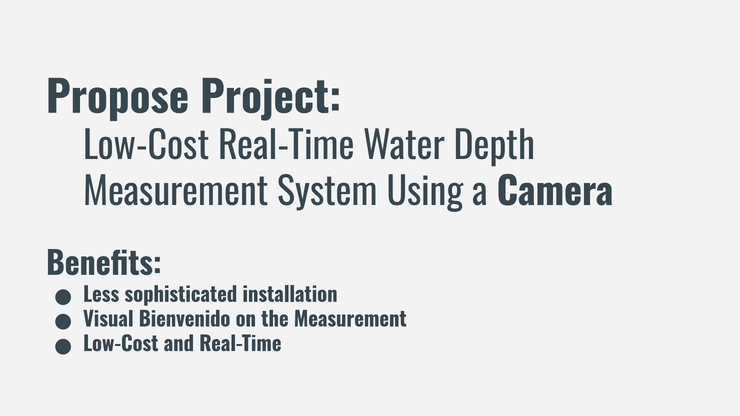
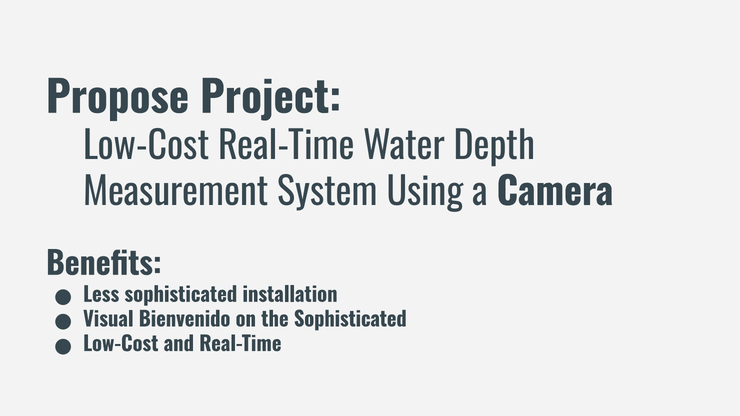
the Measurement: Measurement -> Sophisticated
